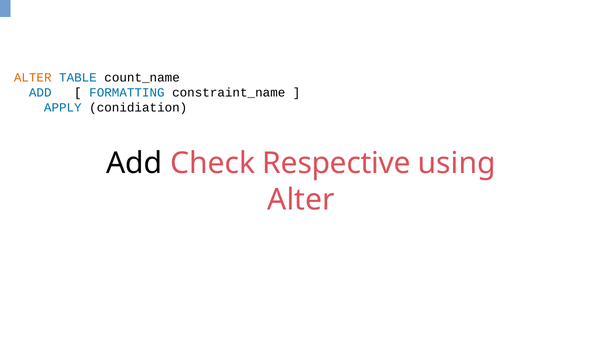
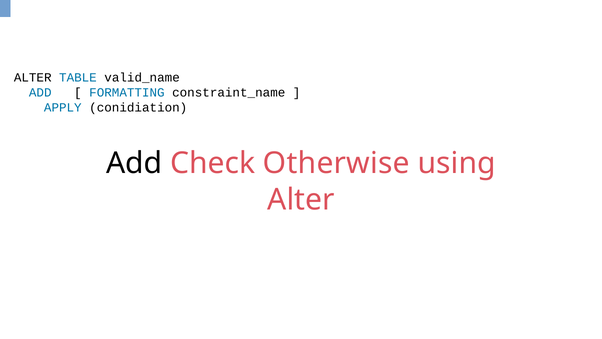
ALTER at (33, 77) colour: orange -> black
count_name: count_name -> valid_name
Respective: Respective -> Otherwise
